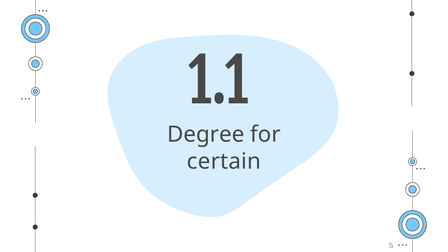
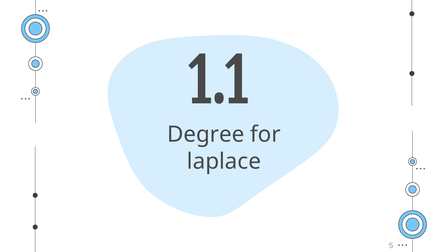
certain: certain -> laplace
